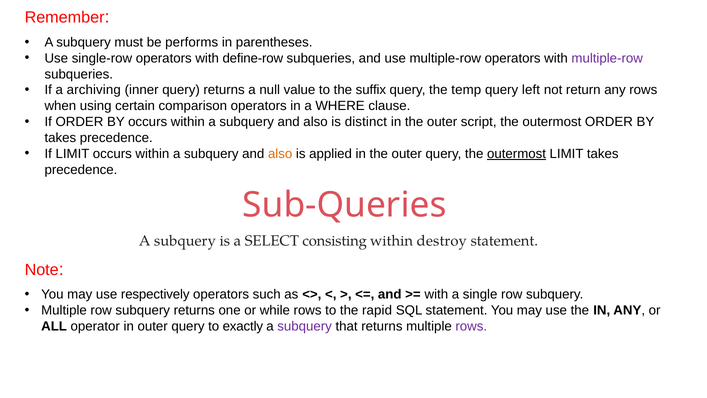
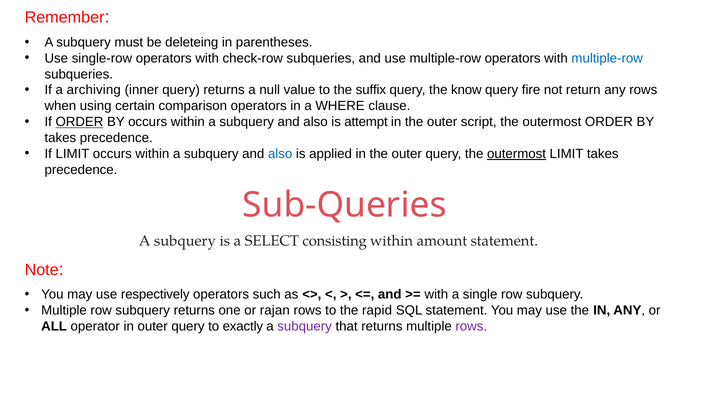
performs: performs -> deleteing
define-row: define-row -> check-row
multiple-row at (607, 58) colour: purple -> blue
temp: temp -> know
left: left -> fire
ORDER at (79, 122) underline: none -> present
distinct: distinct -> attempt
also at (280, 154) colour: orange -> blue
destroy: destroy -> amount
while: while -> rajan
